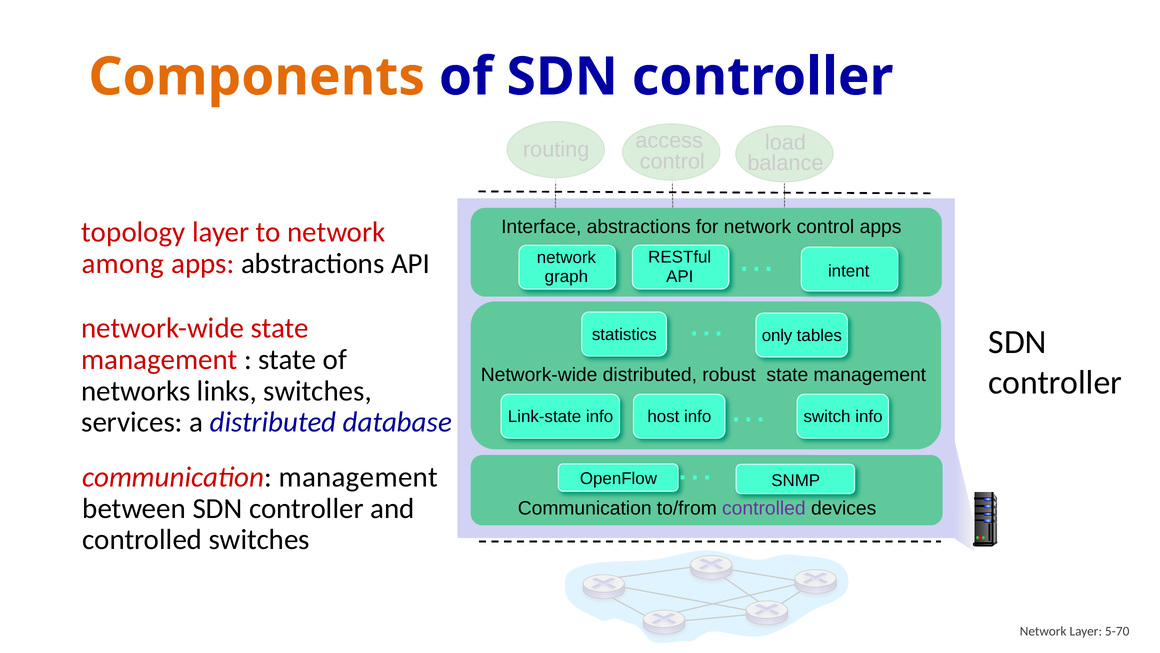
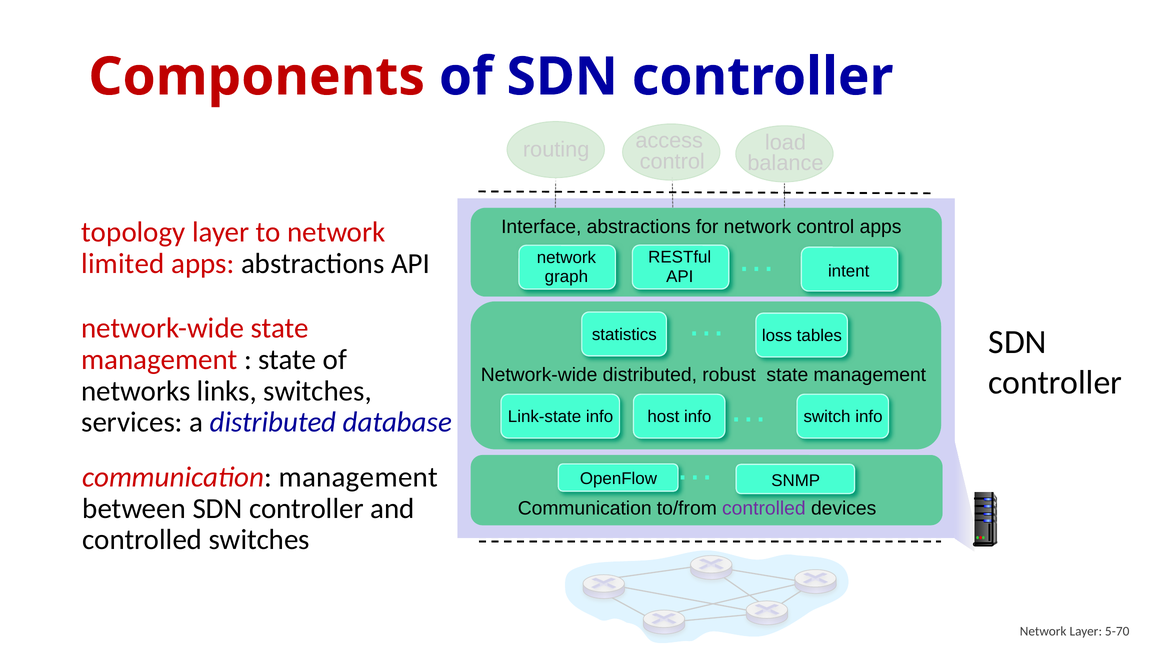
Components colour: orange -> red
among: among -> limited
only: only -> loss
